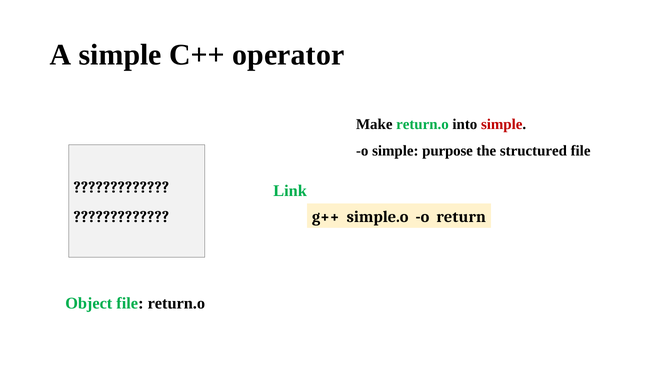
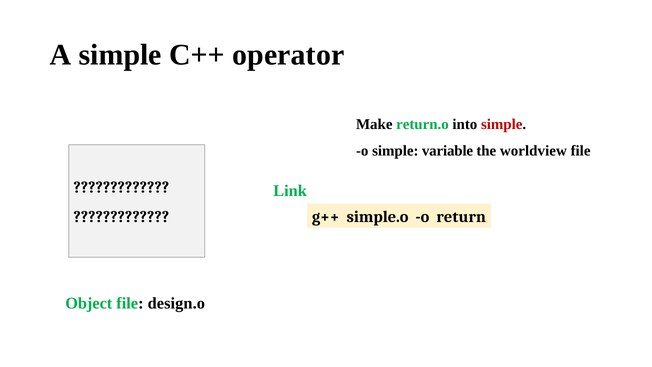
purpose: purpose -> variable
structured: structured -> worldview
file return.o: return.o -> design.o
